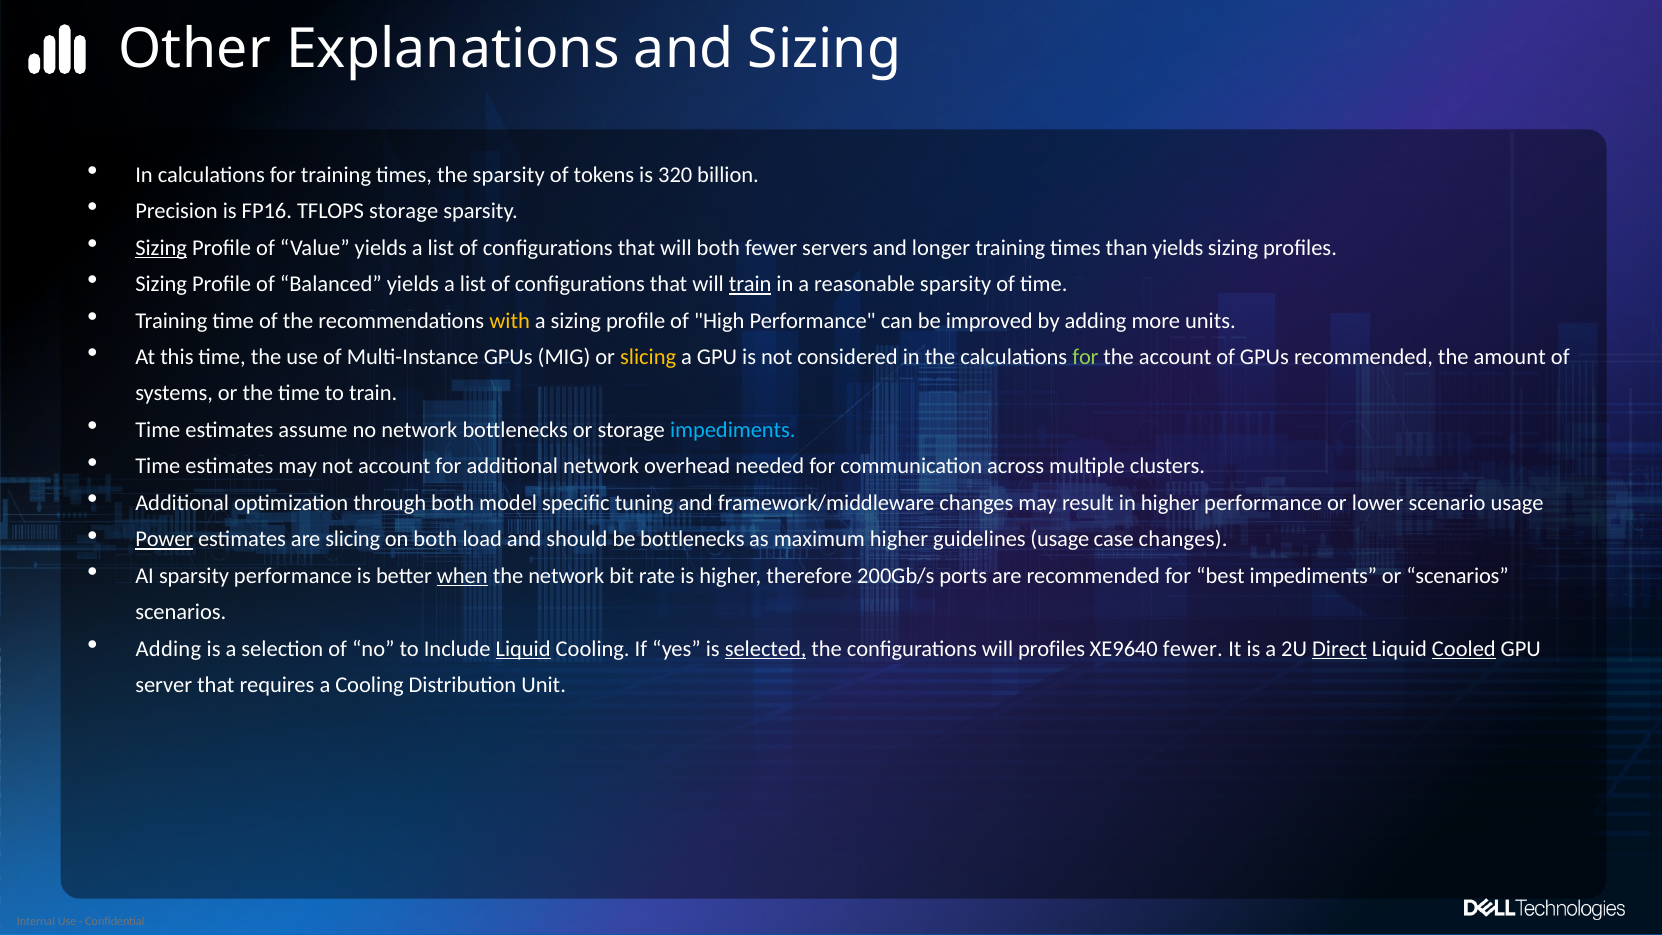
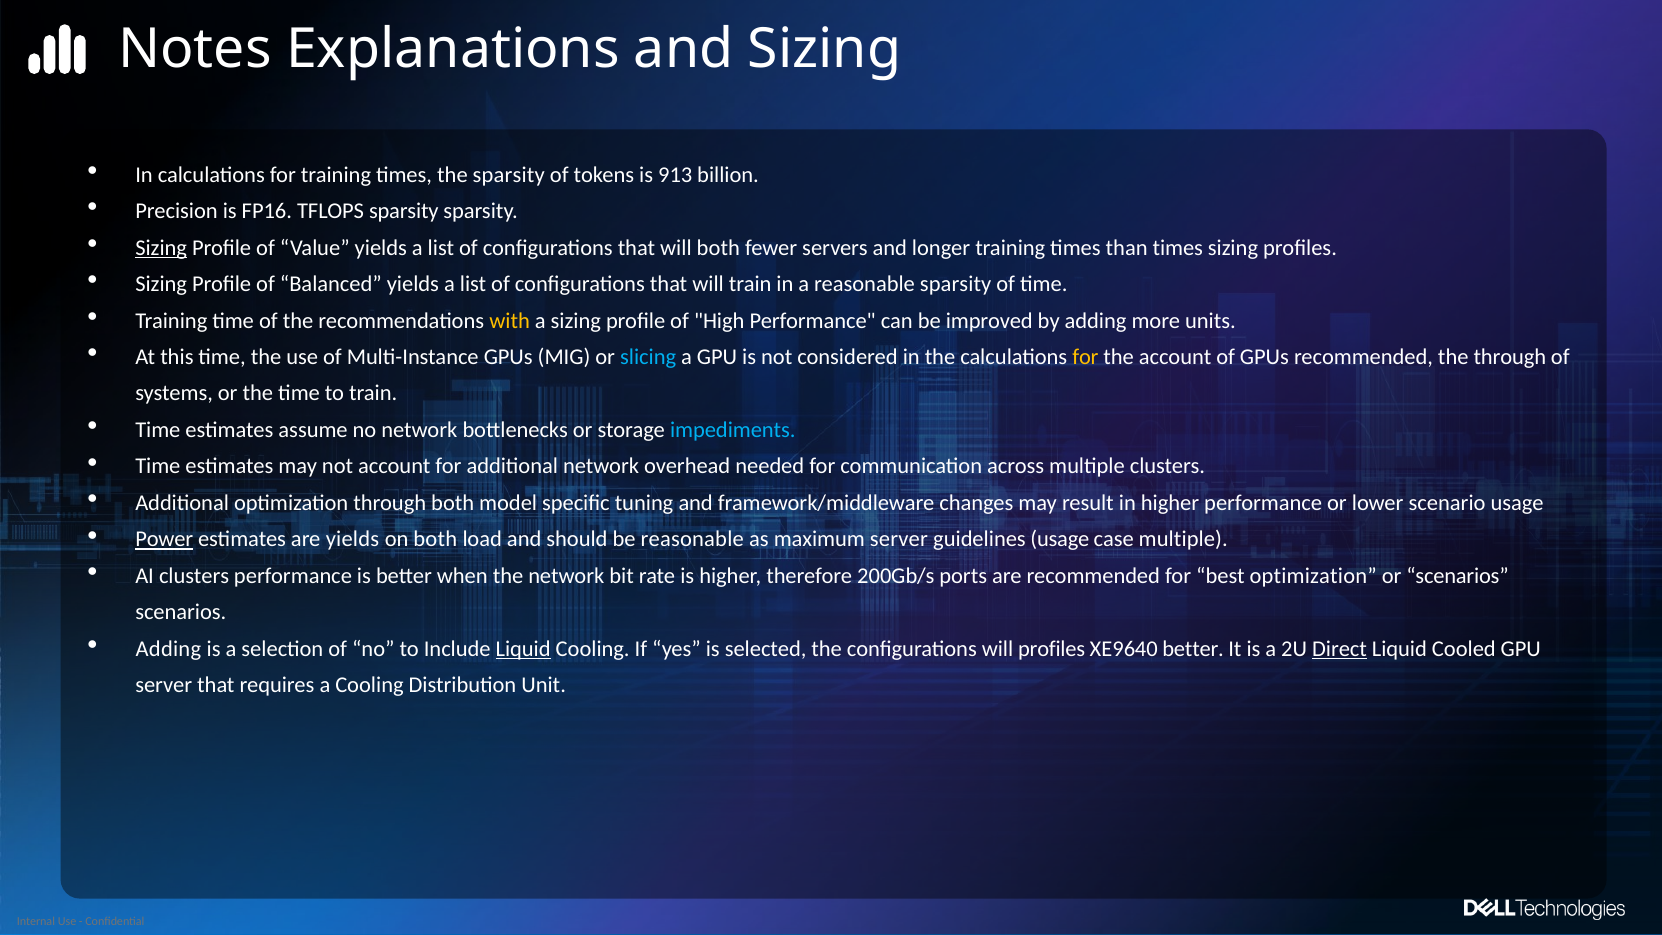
Other: Other -> Notes
320: 320 -> 913
TFLOPS storage: storage -> sparsity
than yields: yields -> times
train at (750, 284) underline: present -> none
slicing at (648, 357) colour: yellow -> light blue
for at (1085, 357) colour: light green -> yellow
the amount: amount -> through
are slicing: slicing -> yields
be bottlenecks: bottlenecks -> reasonable
maximum higher: higher -> server
case changes: changes -> multiple
AI sparsity: sparsity -> clusters
when underline: present -> none
best impediments: impediments -> optimization
selected underline: present -> none
XE9640 fewer: fewer -> better
Cooled underline: present -> none
